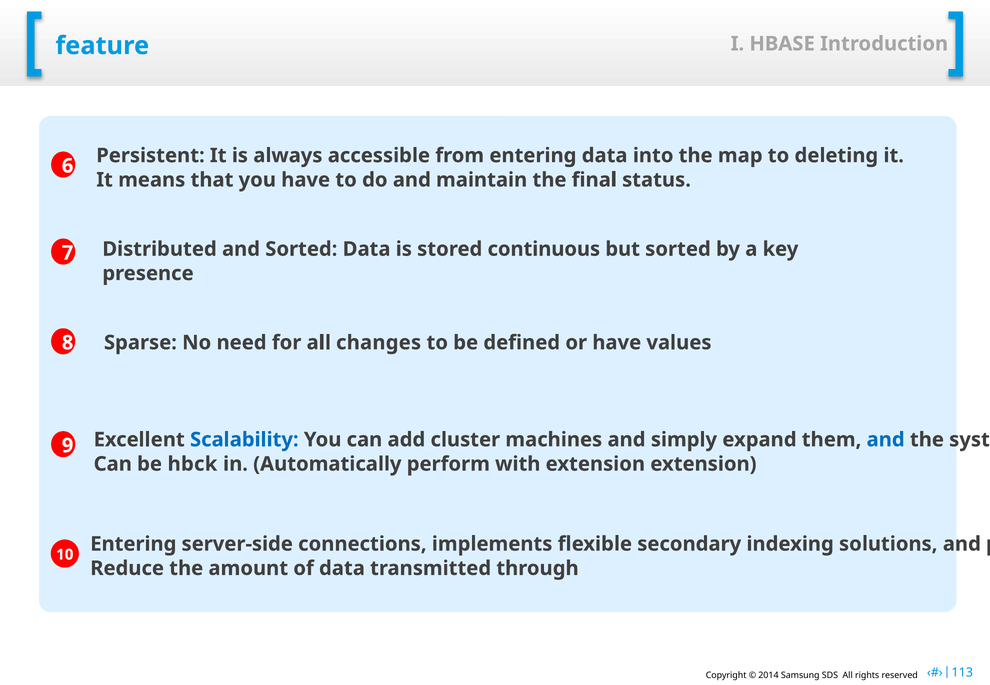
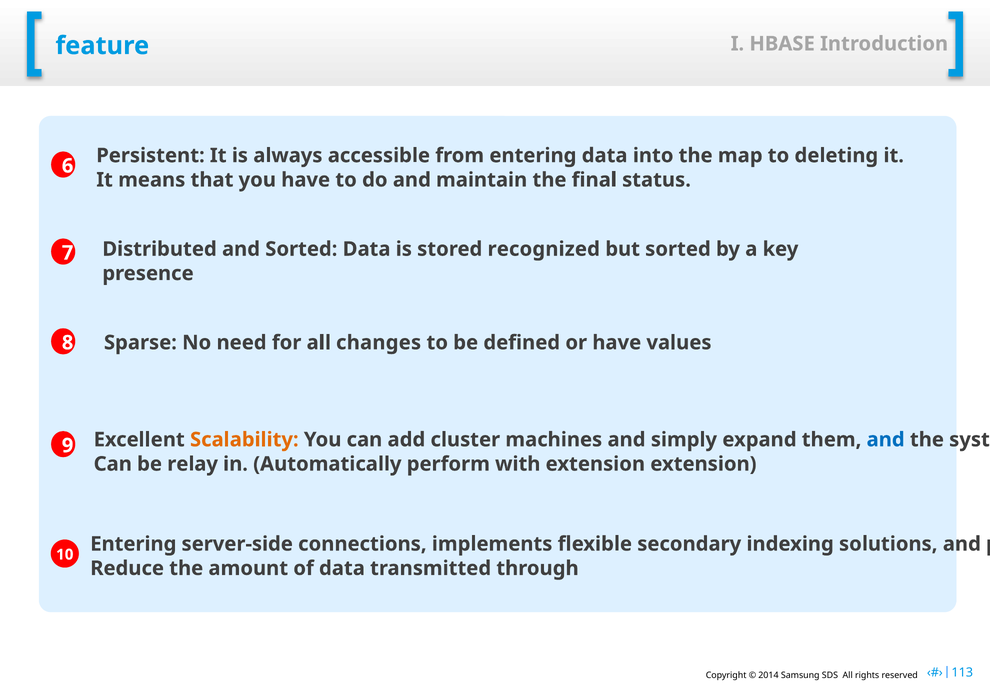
continuous: continuous -> recognized
Scalability colour: blue -> orange
hbck: hbck -> relay
